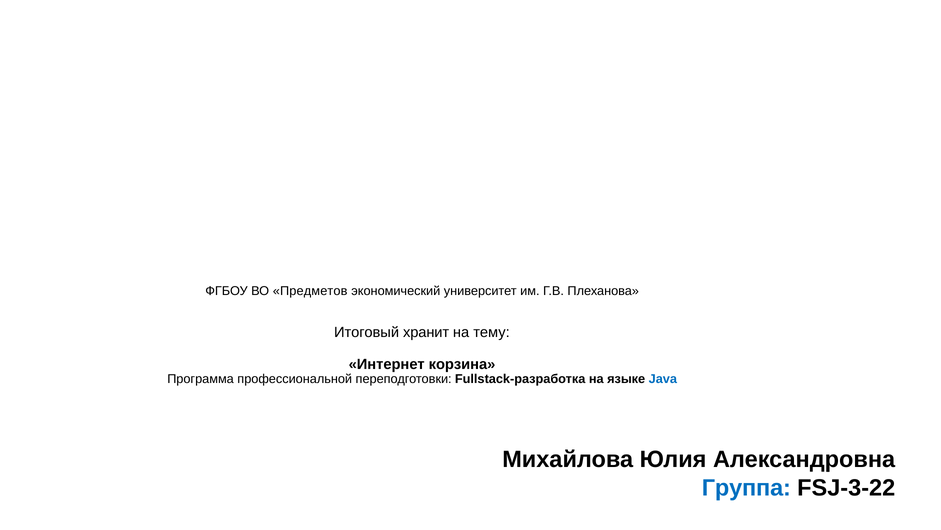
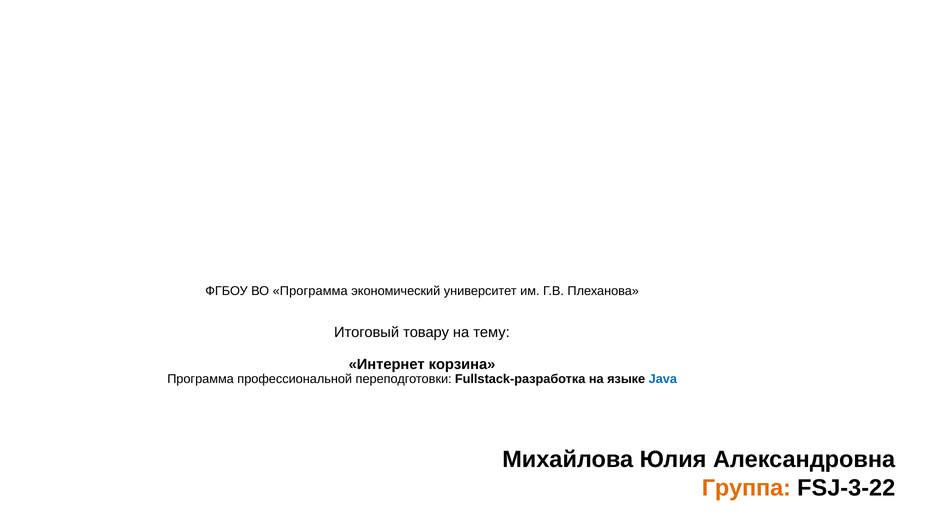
ВО Предметов: Предметов -> Программа
хранит: хранит -> товару
Группа colour: blue -> orange
